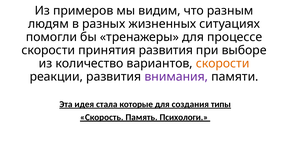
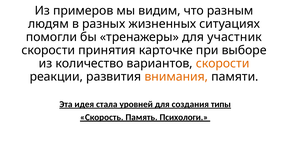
процессе: процессе -> участник
принятия развития: развития -> карточке
внимания colour: purple -> orange
которые: которые -> уровней
